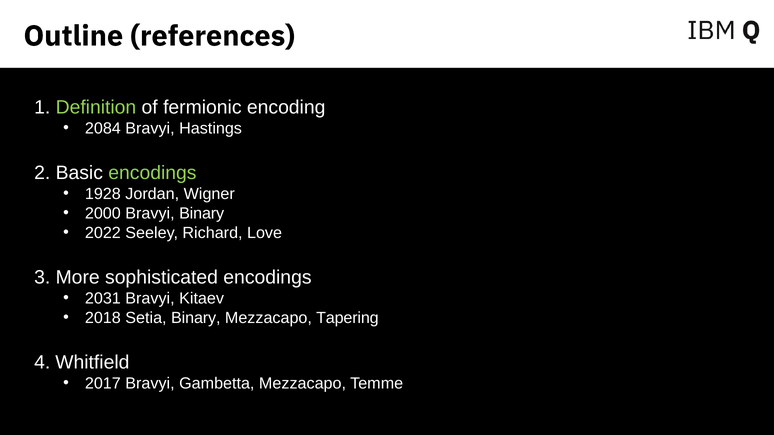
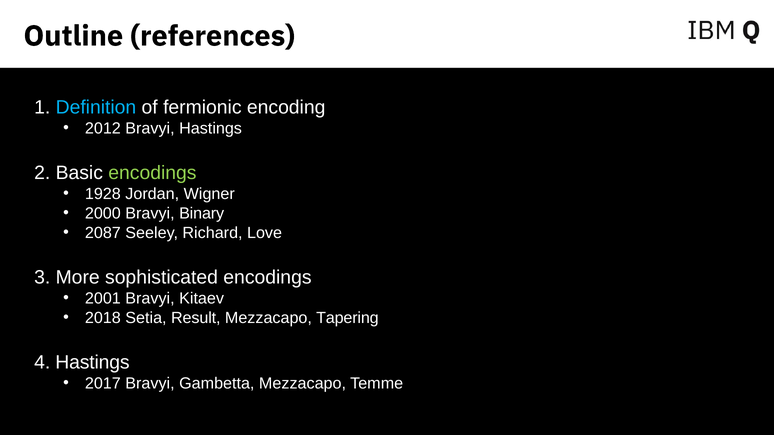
Definition colour: light green -> light blue
2084: 2084 -> 2012
2022: 2022 -> 2087
2031: 2031 -> 2001
Setia Binary: Binary -> Result
4 Whitfield: Whitfield -> Hastings
